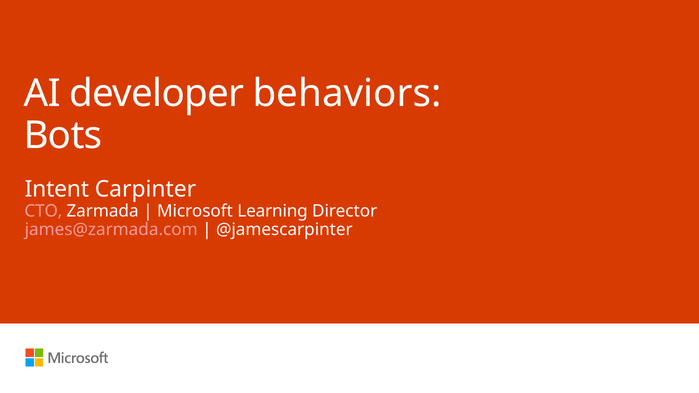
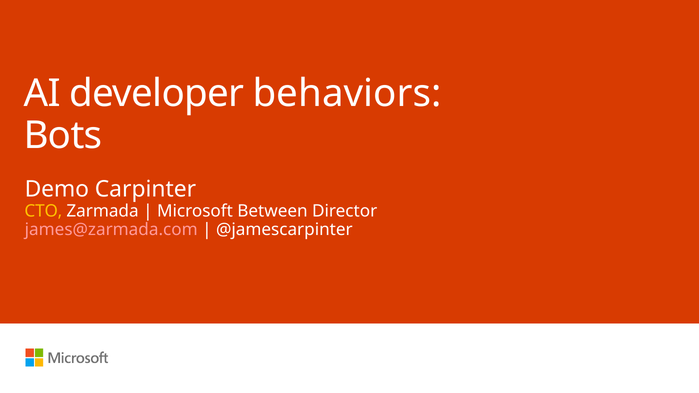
Intent: Intent -> Demo
CTO colour: pink -> yellow
Learning: Learning -> Between
